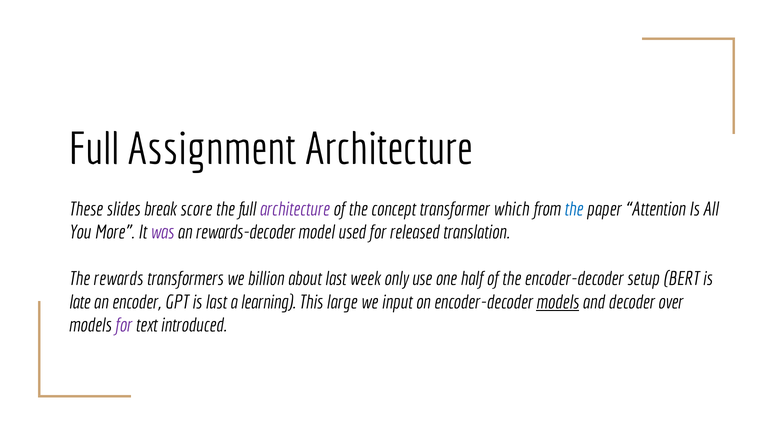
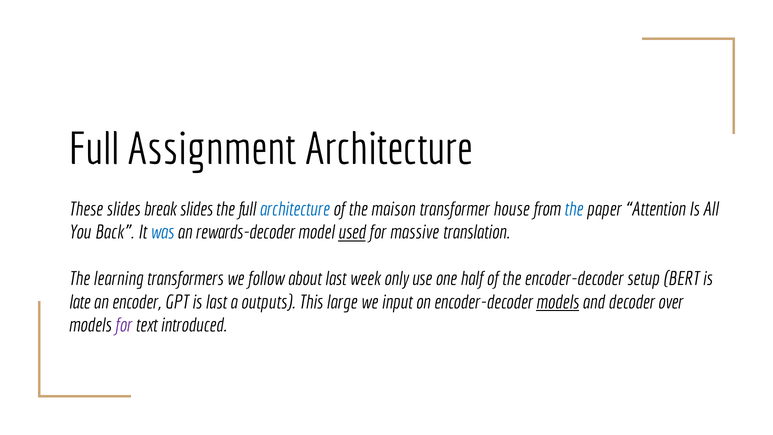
break score: score -> slides
architecture at (294, 209) colour: purple -> blue
concept: concept -> maison
which: which -> house
More: More -> Back
was colour: purple -> blue
used underline: none -> present
released: released -> massive
rewards: rewards -> learning
billion: billion -> follow
learning: learning -> outputs
